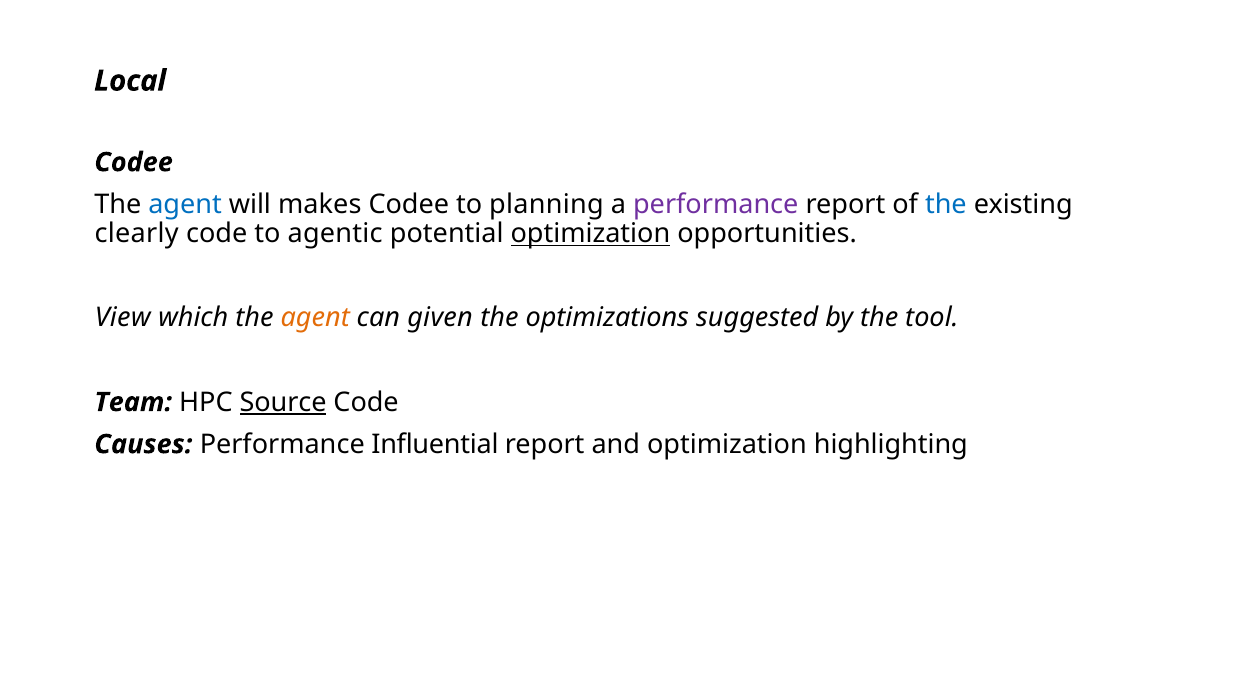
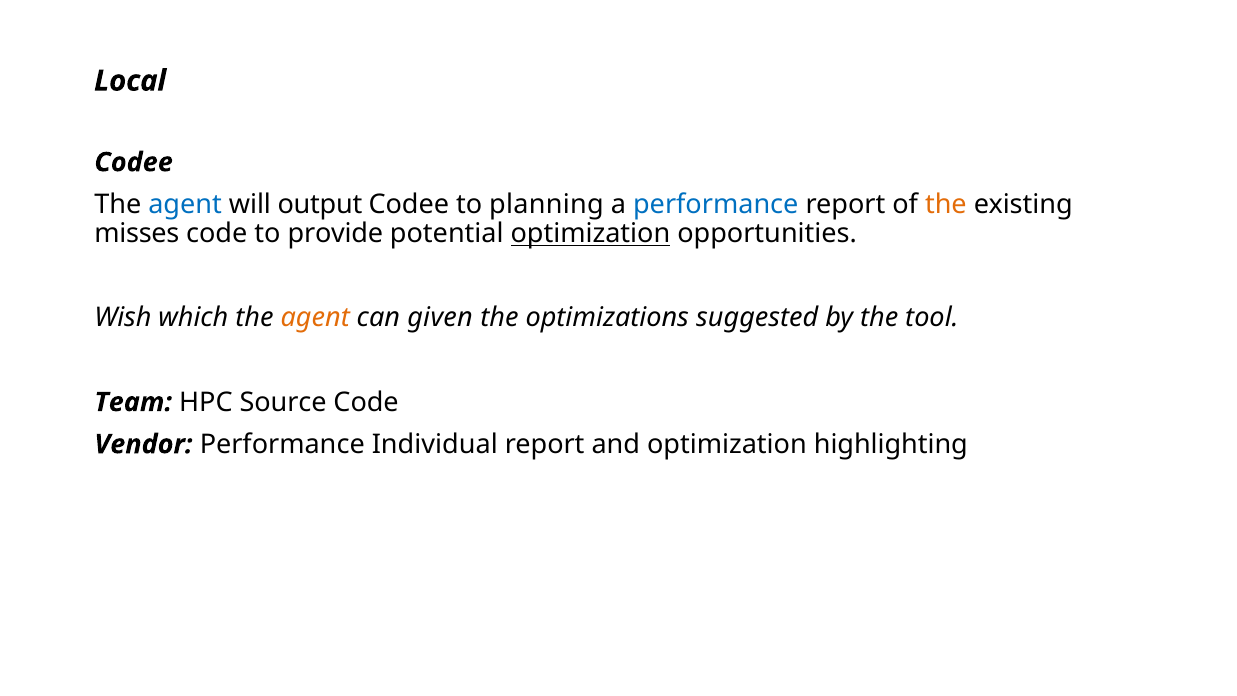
makes: makes -> output
performance at (716, 204) colour: purple -> blue
the at (946, 204) colour: blue -> orange
clearly: clearly -> misses
agentic: agentic -> provide
View: View -> Wish
Source underline: present -> none
Causes: Causes -> Vendor
Influential: Influential -> Individual
